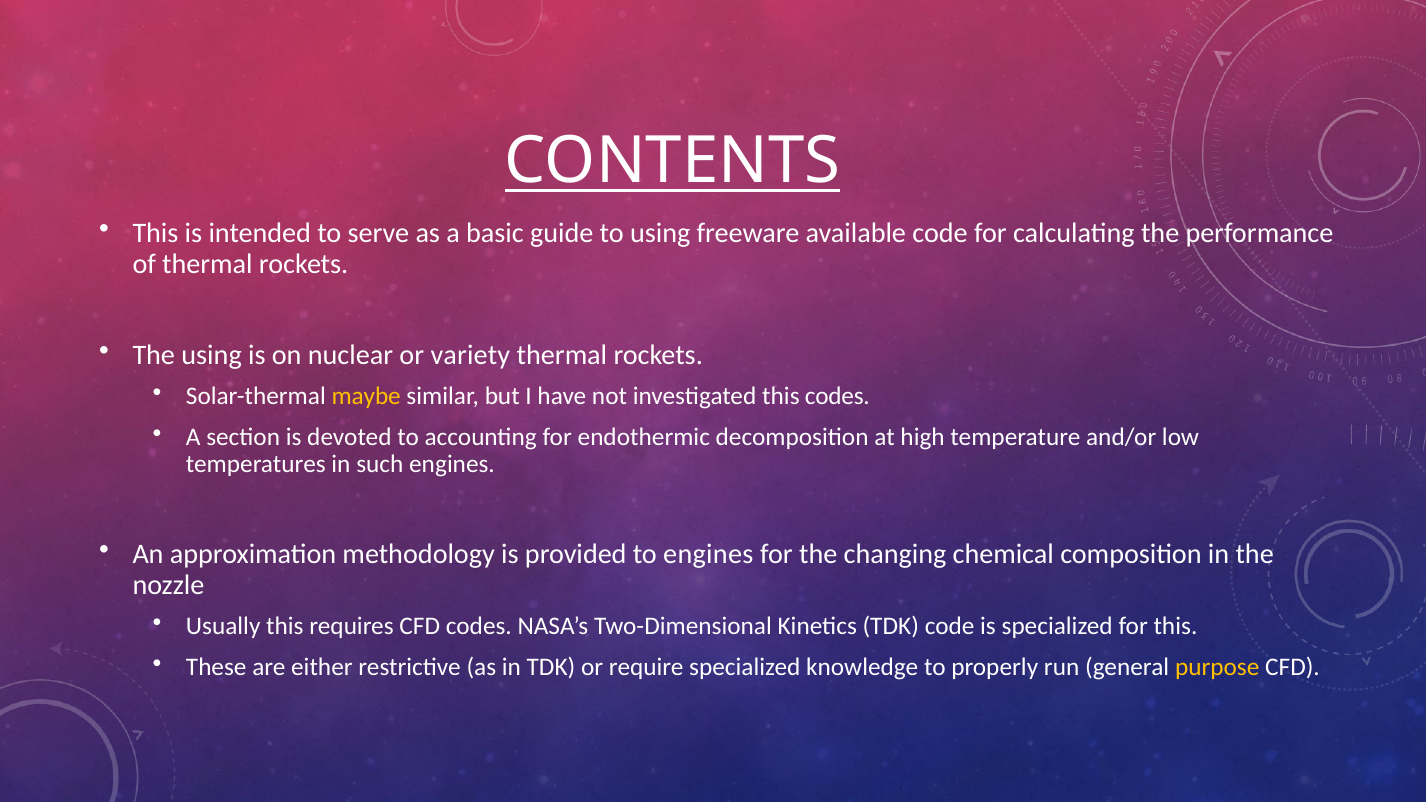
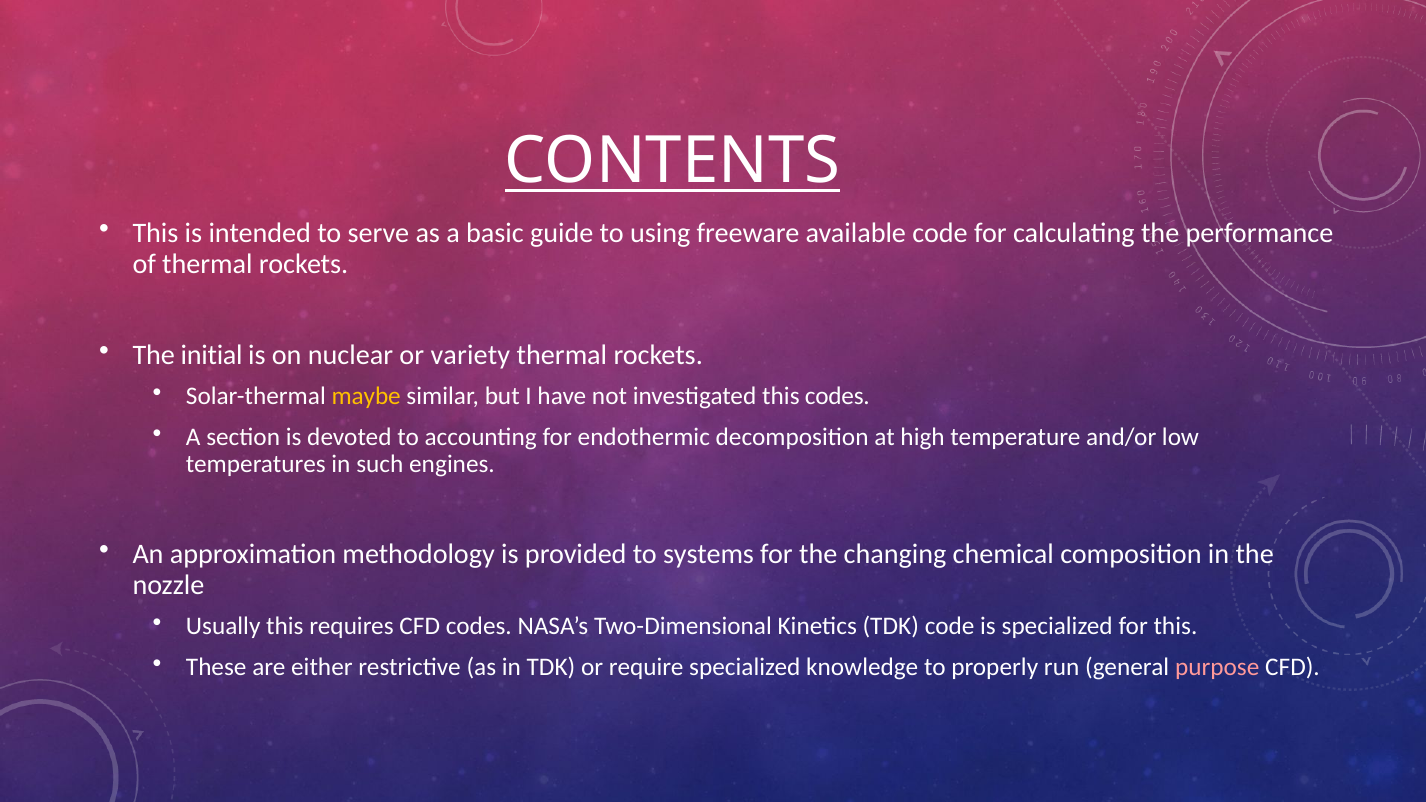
The using: using -> initial
to engines: engines -> systems
purpose colour: yellow -> pink
